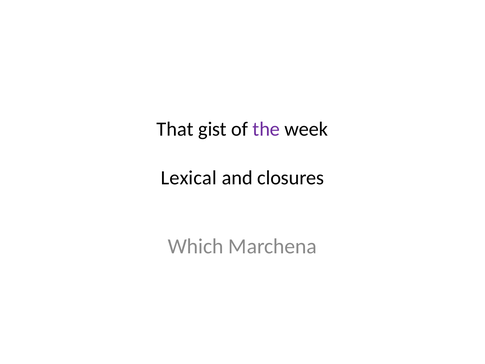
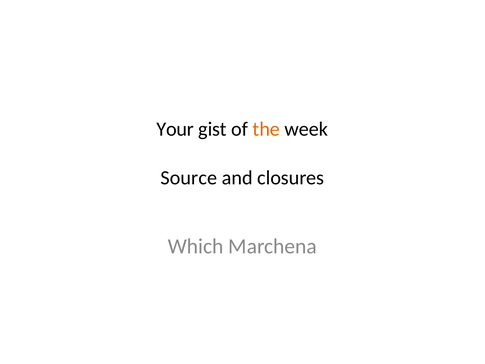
That: That -> Your
the colour: purple -> orange
Lexical: Lexical -> Source
